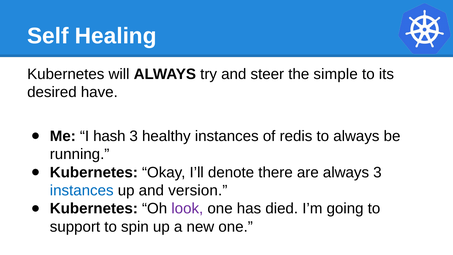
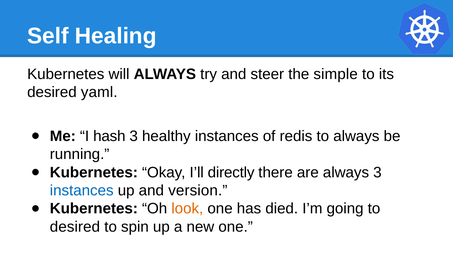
have: have -> yaml
denote: denote -> directly
look colour: purple -> orange
support at (75, 227): support -> desired
